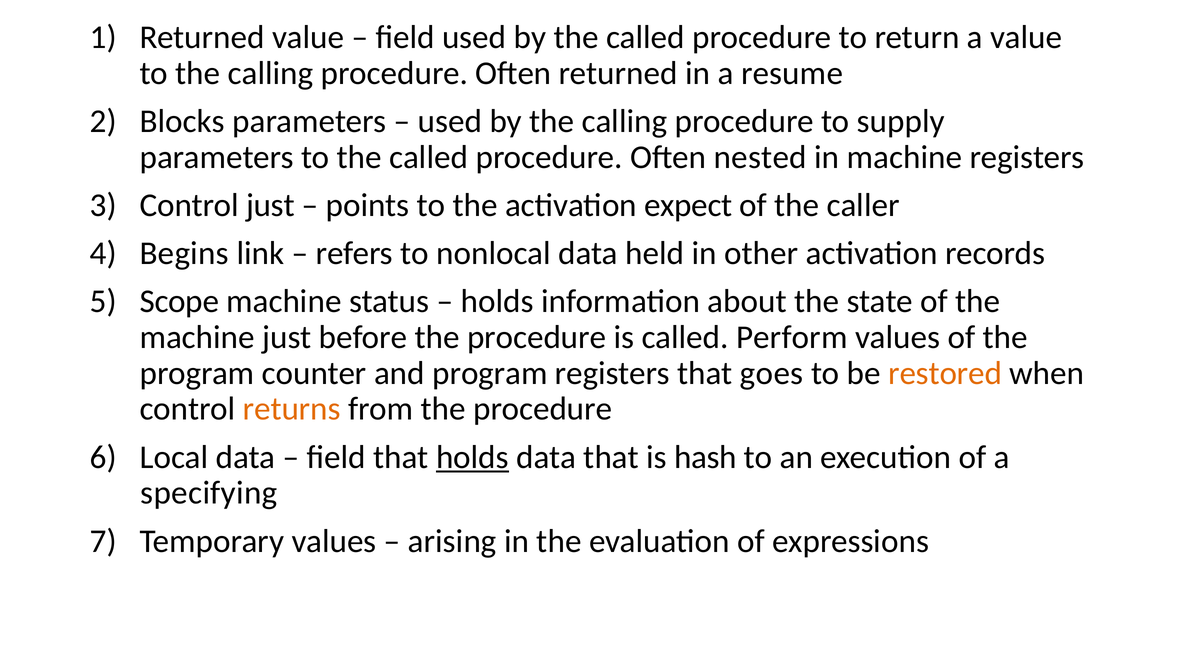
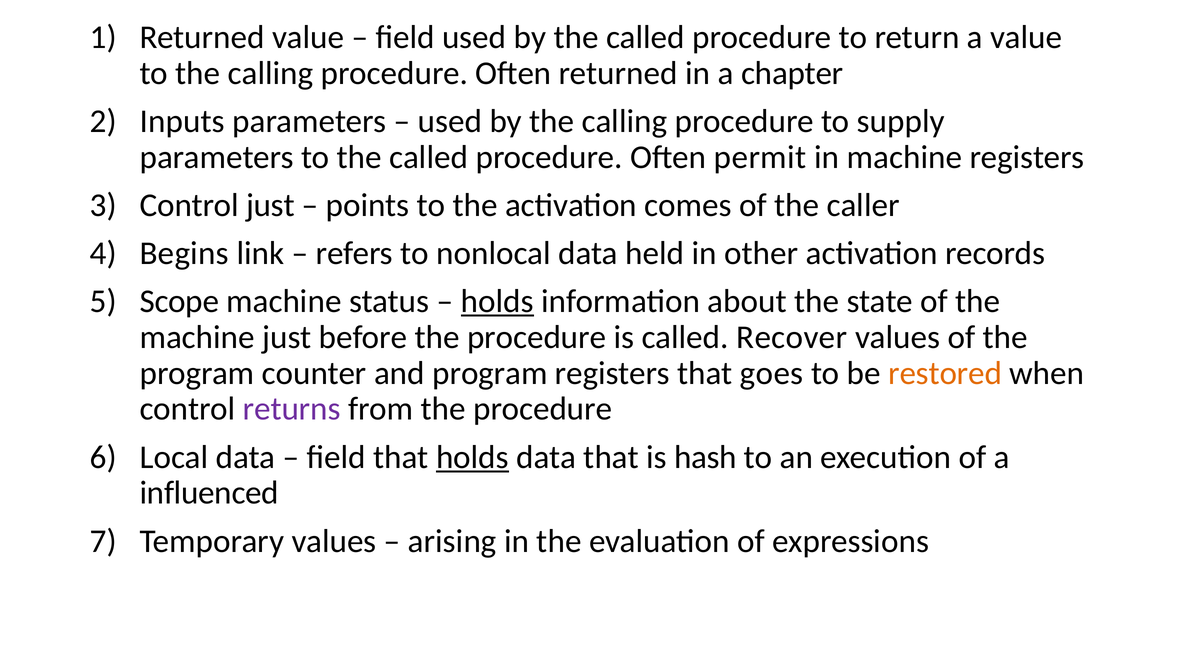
resume: resume -> chapter
Blocks: Blocks -> Inputs
nested: nested -> permit
expect: expect -> comes
holds at (497, 302) underline: none -> present
Perform: Perform -> Recover
returns colour: orange -> purple
specifying: specifying -> influenced
